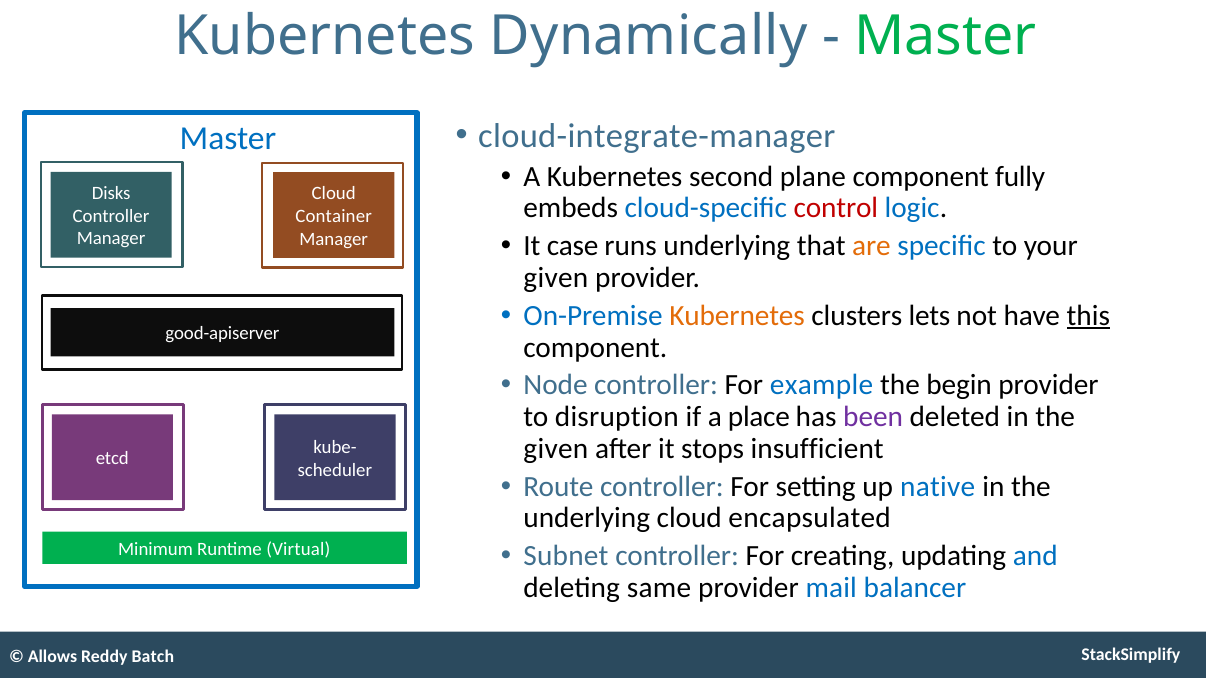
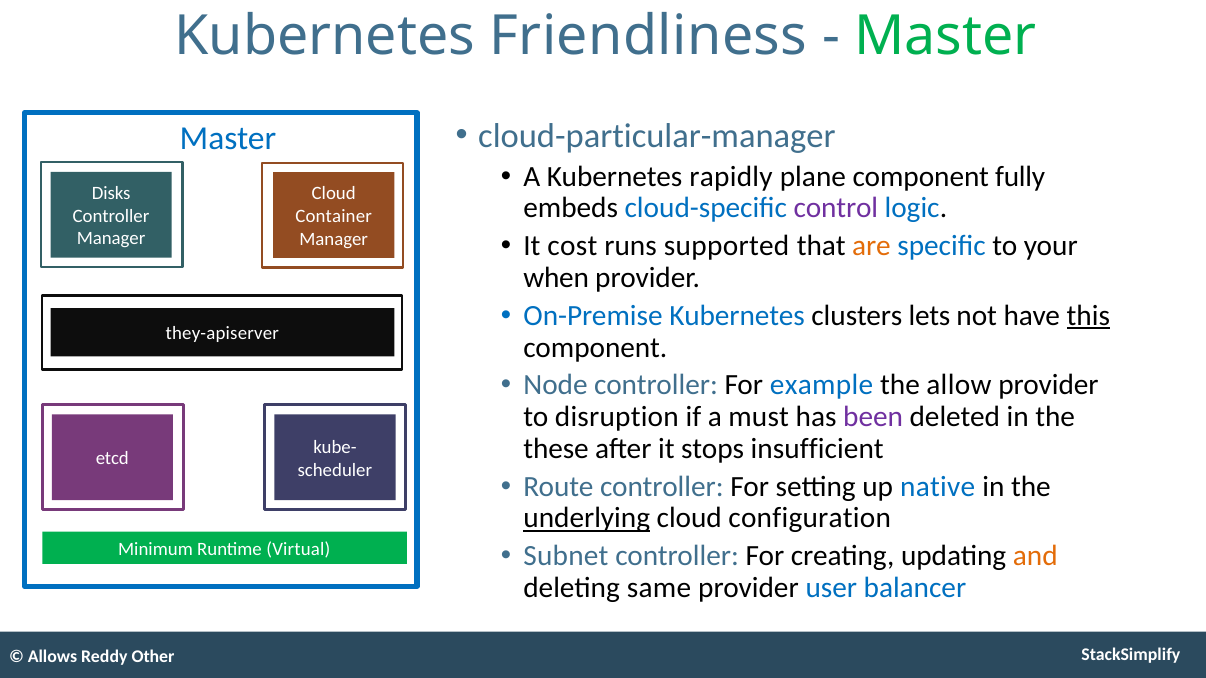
Dynamically: Dynamically -> Friendliness
cloud-integrate-manager: cloud-integrate-manager -> cloud-particular-manager
second: second -> rapidly
control colour: red -> purple
case: case -> cost
runs underlying: underlying -> supported
given at (556, 278): given -> when
Kubernetes at (737, 316) colour: orange -> blue
good-apiserver: good-apiserver -> they-apiserver
begin: begin -> allow
place: place -> must
given at (556, 449): given -> these
underlying at (587, 518) underline: none -> present
encapsulated: encapsulated -> configuration
and colour: blue -> orange
mail: mail -> user
Batch: Batch -> Other
